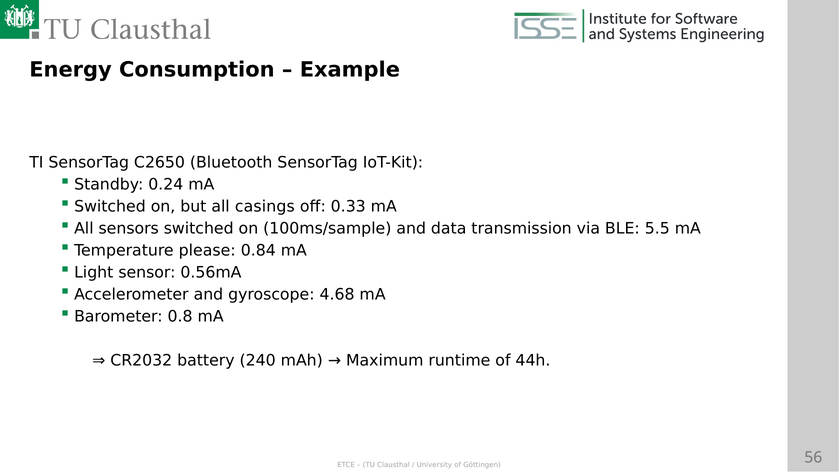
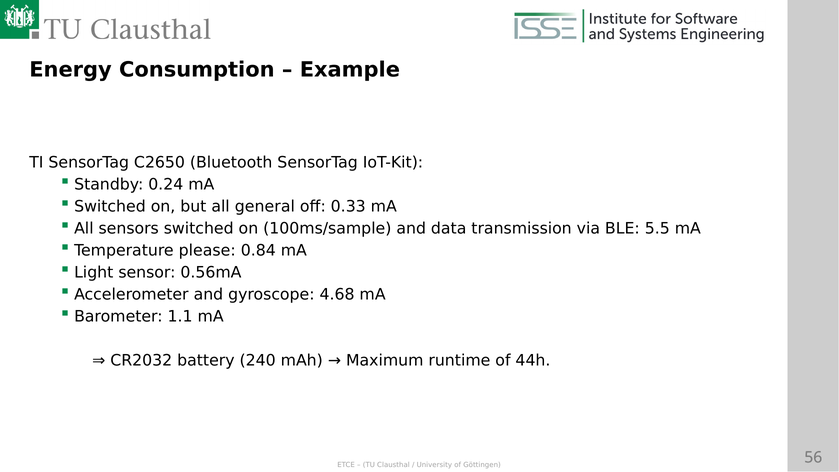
casings: casings -> general
0.8: 0.8 -> 1.1
